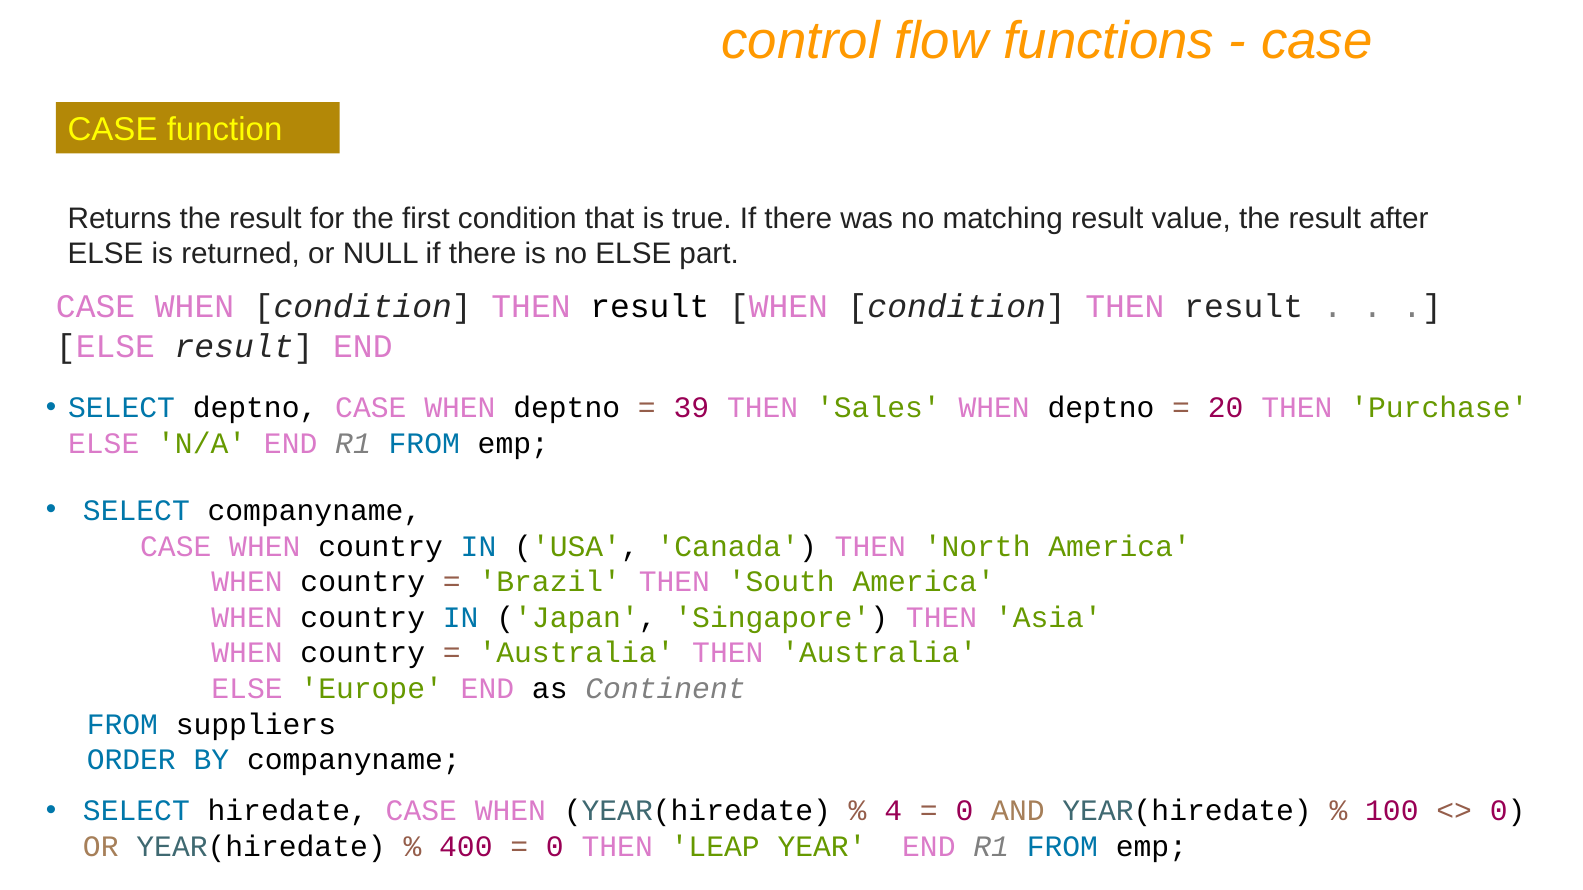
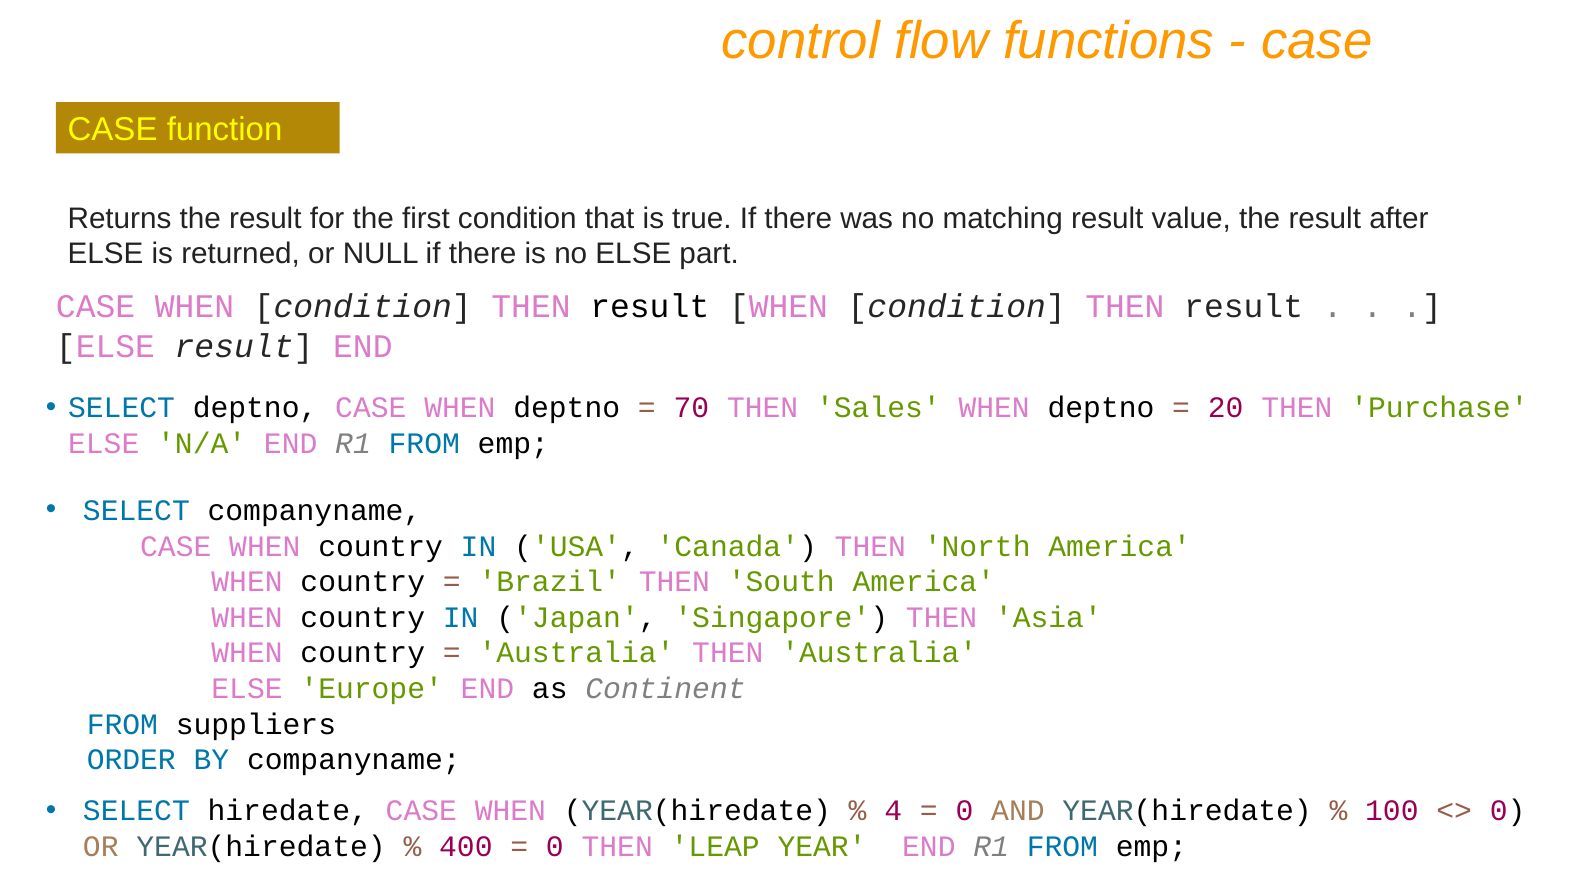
39: 39 -> 70
